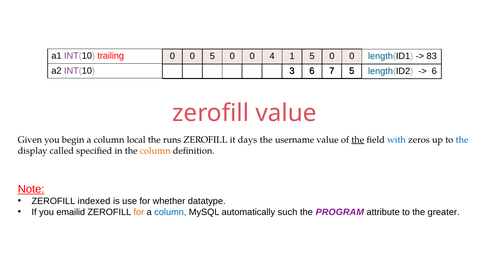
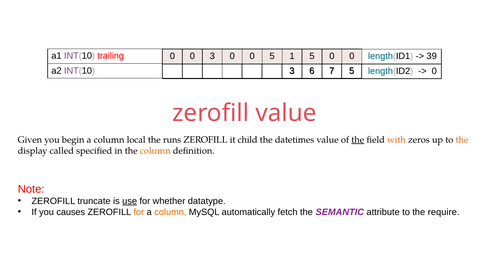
0 5: 5 -> 3
0 4: 4 -> 5
83: 83 -> 39
6 at (434, 71): 6 -> 0
days: days -> child
username: username -> datetimes
with colour: blue -> orange
the at (462, 140) colour: blue -> orange
Note underline: present -> none
indexed: indexed -> truncate
use underline: none -> present
emailid: emailid -> causes
column at (170, 212) colour: blue -> orange
such: such -> fetch
PROGRAM: PROGRAM -> SEMANTIC
greater: greater -> require
